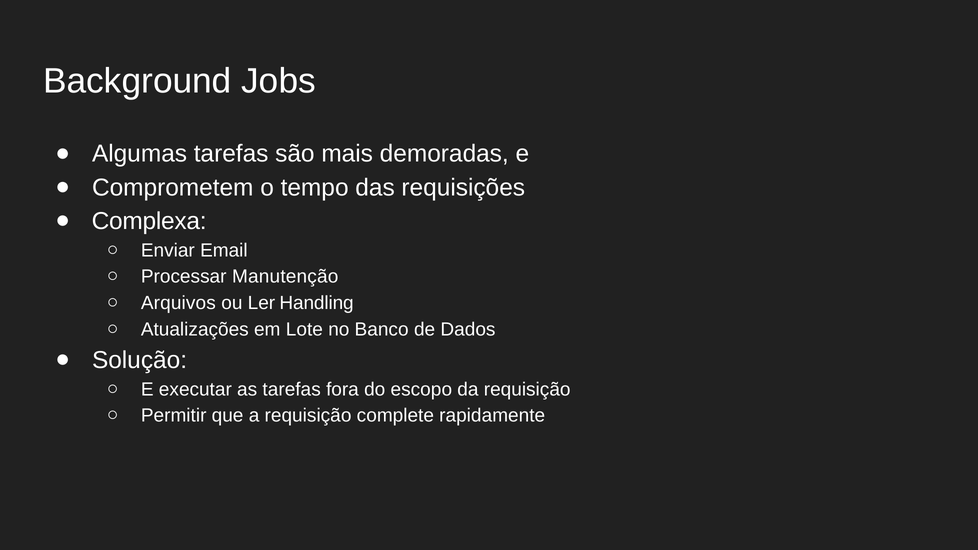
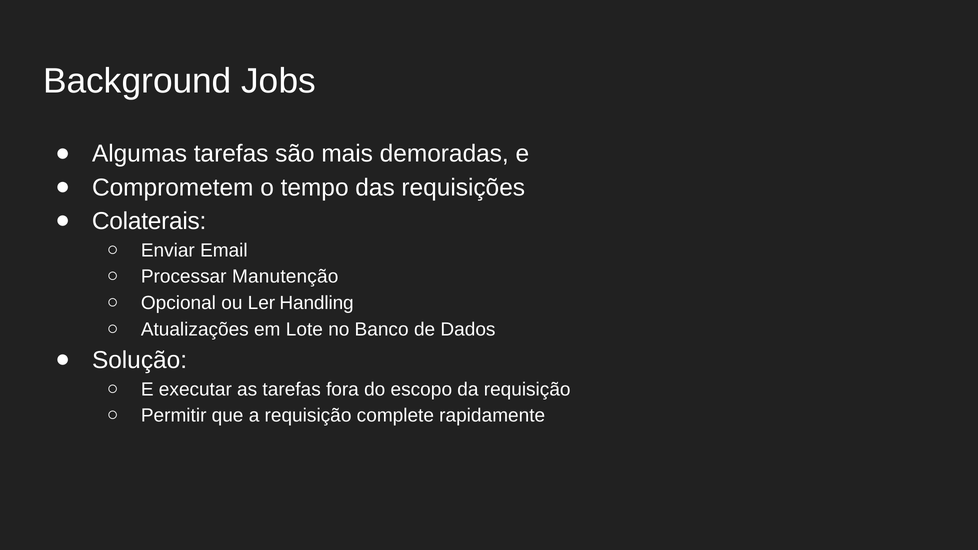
Complexa: Complexa -> Colaterais
Arquivos: Arquivos -> Opcional
